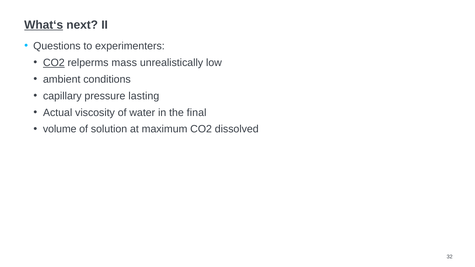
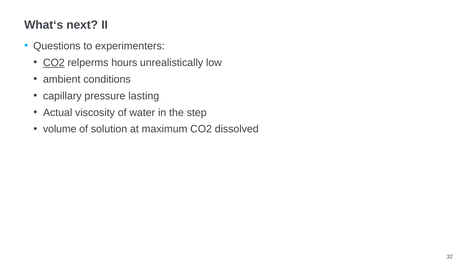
What‘s underline: present -> none
mass: mass -> hours
final: final -> step
